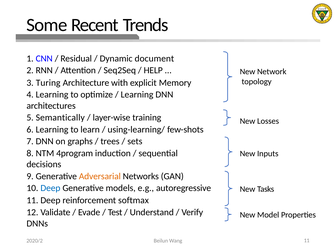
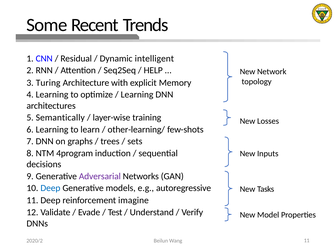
document: document -> intelligent
using-learning/: using-learning/ -> other-learning/
Adversarial colour: orange -> purple
softmax: softmax -> imagine
